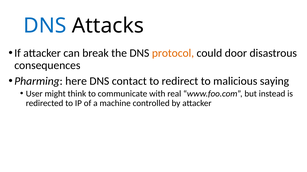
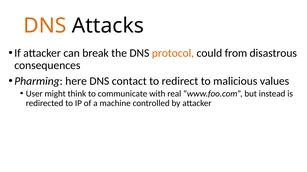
DNS at (45, 26) colour: blue -> orange
door: door -> from
saying: saying -> values
